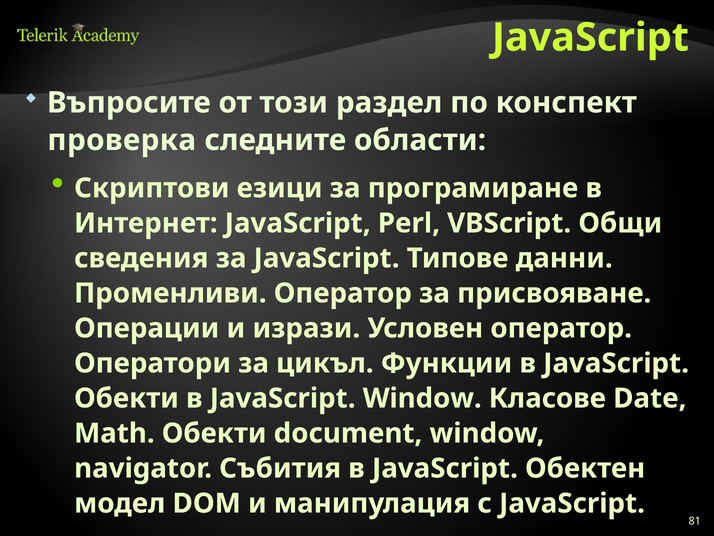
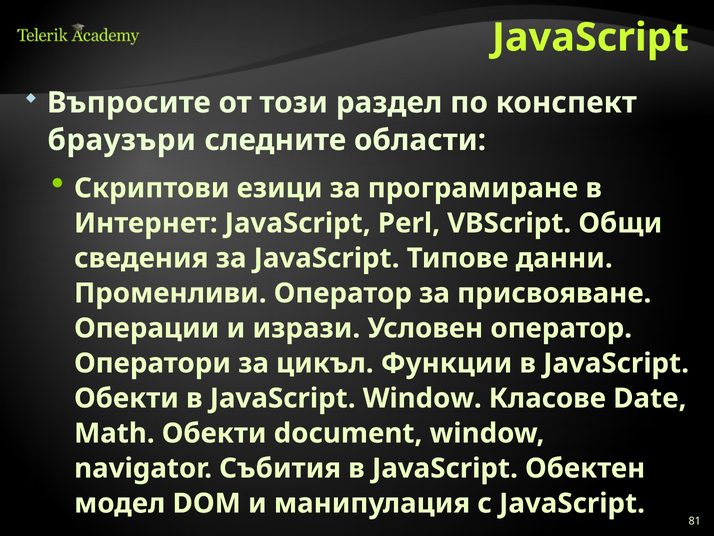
проверка: проверка -> браузъри
